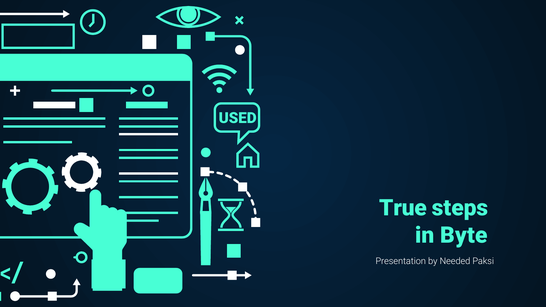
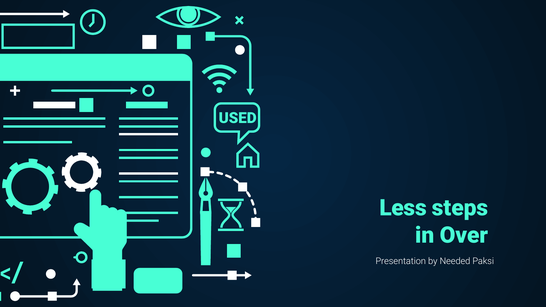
True: True -> Less
Byte: Byte -> Over
